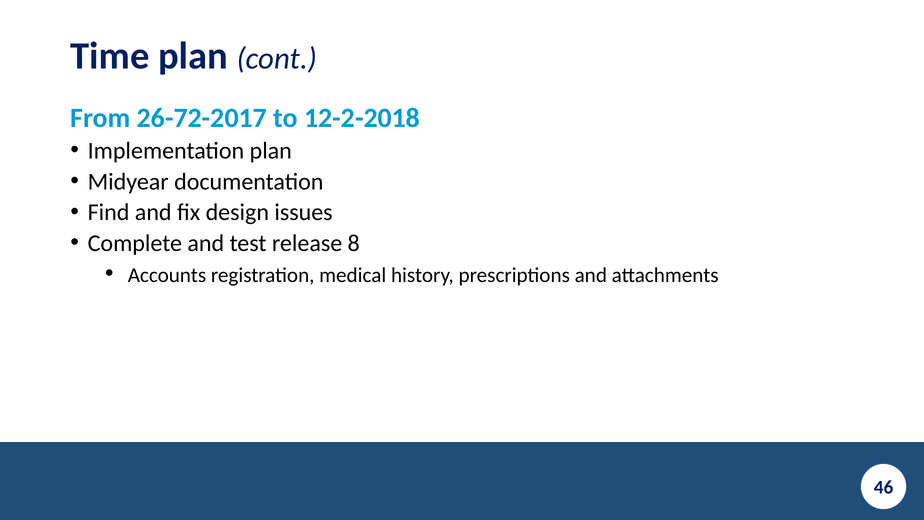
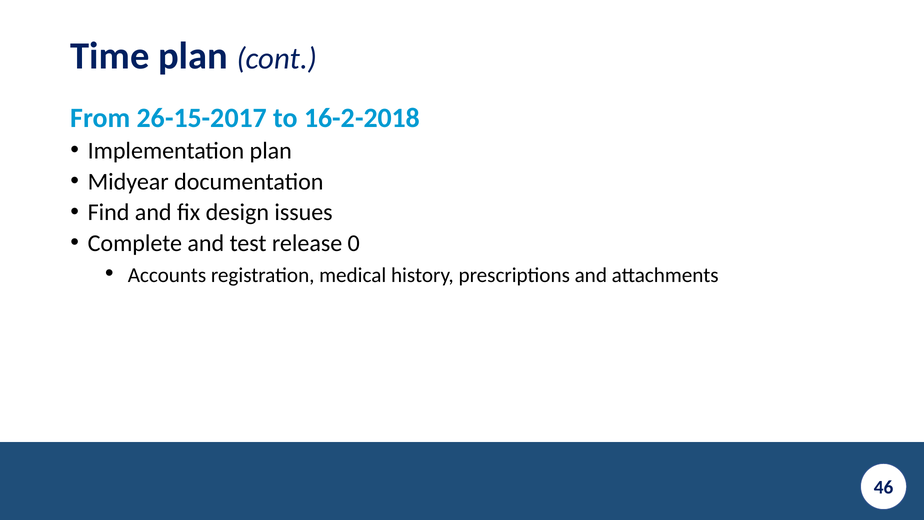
26-72-2017: 26-72-2017 -> 26-15-2017
12-2-2018: 12-2-2018 -> 16-2-2018
8: 8 -> 0
